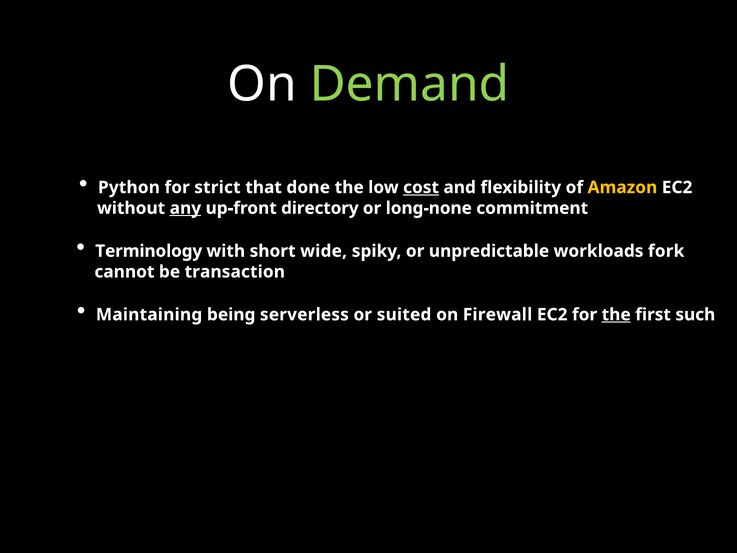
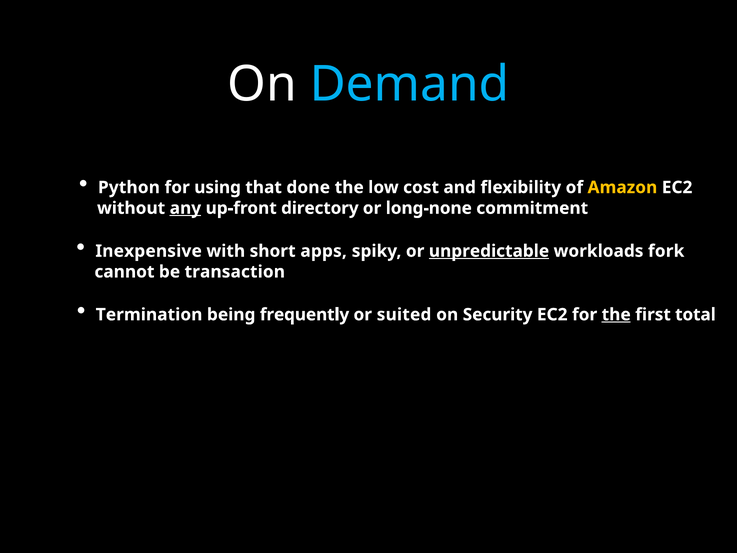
Demand colour: light green -> light blue
strict: strict -> using
cost underline: present -> none
Terminology: Terminology -> Inexpensive
wide: wide -> apps
unpredictable underline: none -> present
Maintaining: Maintaining -> Termination
serverless: serverless -> frequently
Firewall: Firewall -> Security
such: such -> total
